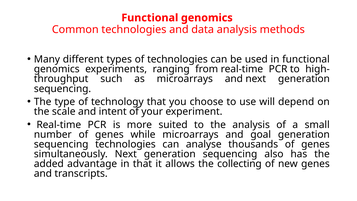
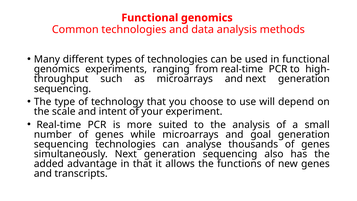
collecting: collecting -> functions
